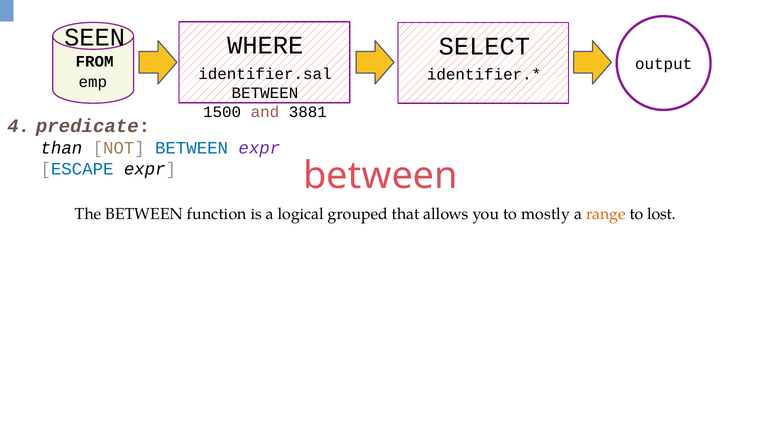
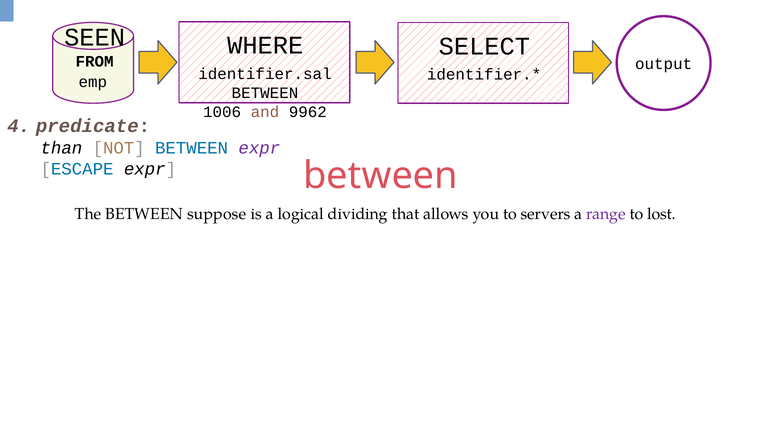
1500: 1500 -> 1006
3881: 3881 -> 9962
function: function -> suppose
grouped: grouped -> dividing
mostly: mostly -> servers
range colour: orange -> purple
